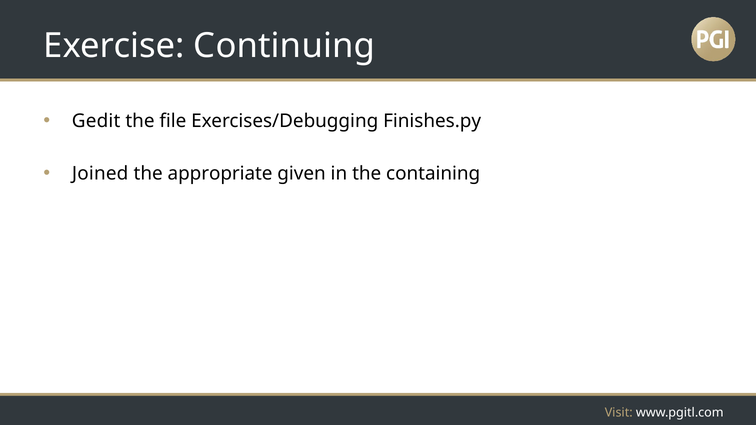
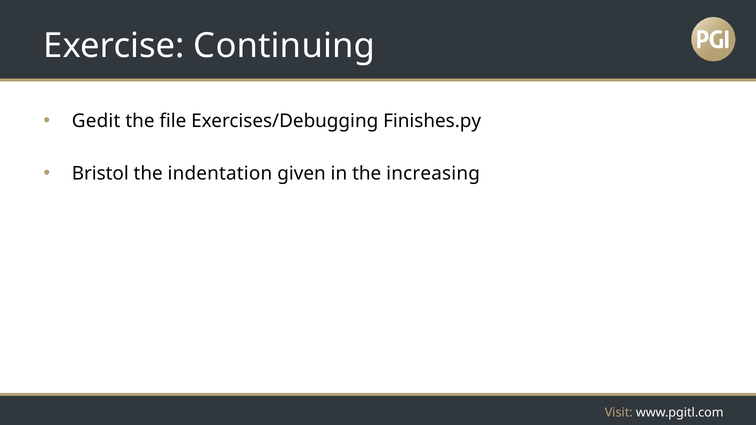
Joined: Joined -> Bristol
appropriate: appropriate -> indentation
containing: containing -> increasing
